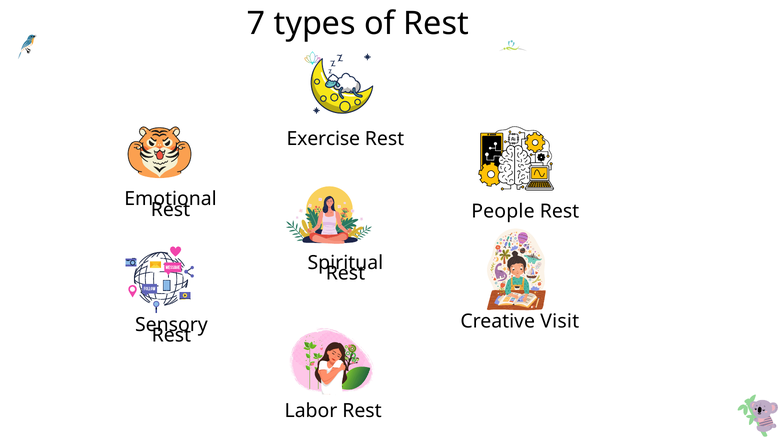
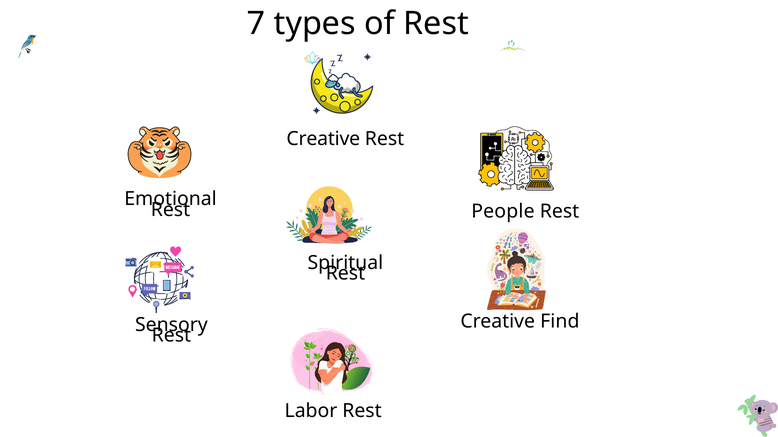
Exercise at (323, 139): Exercise -> Creative
Visit: Visit -> Find
